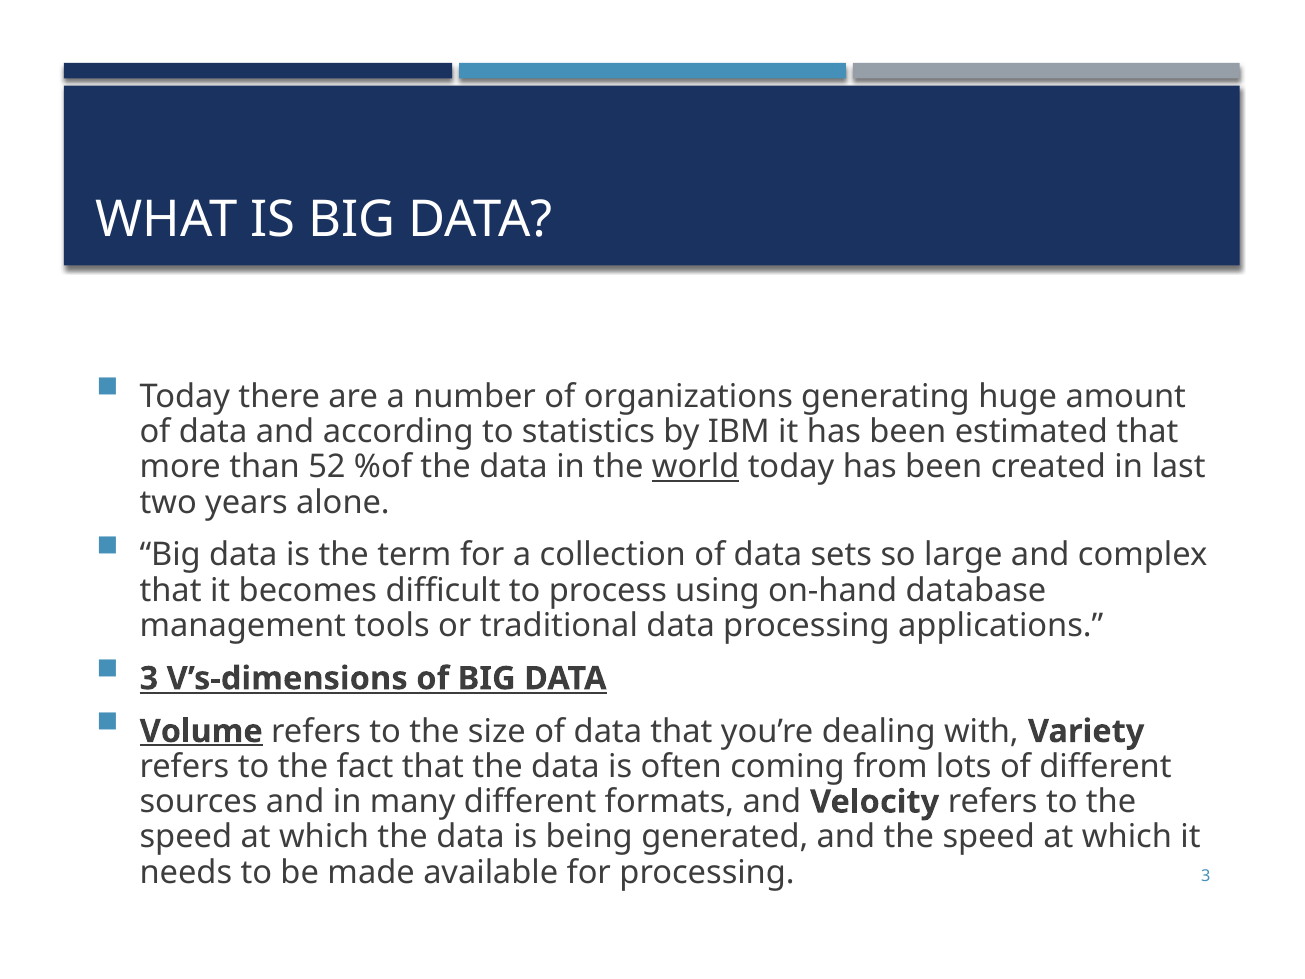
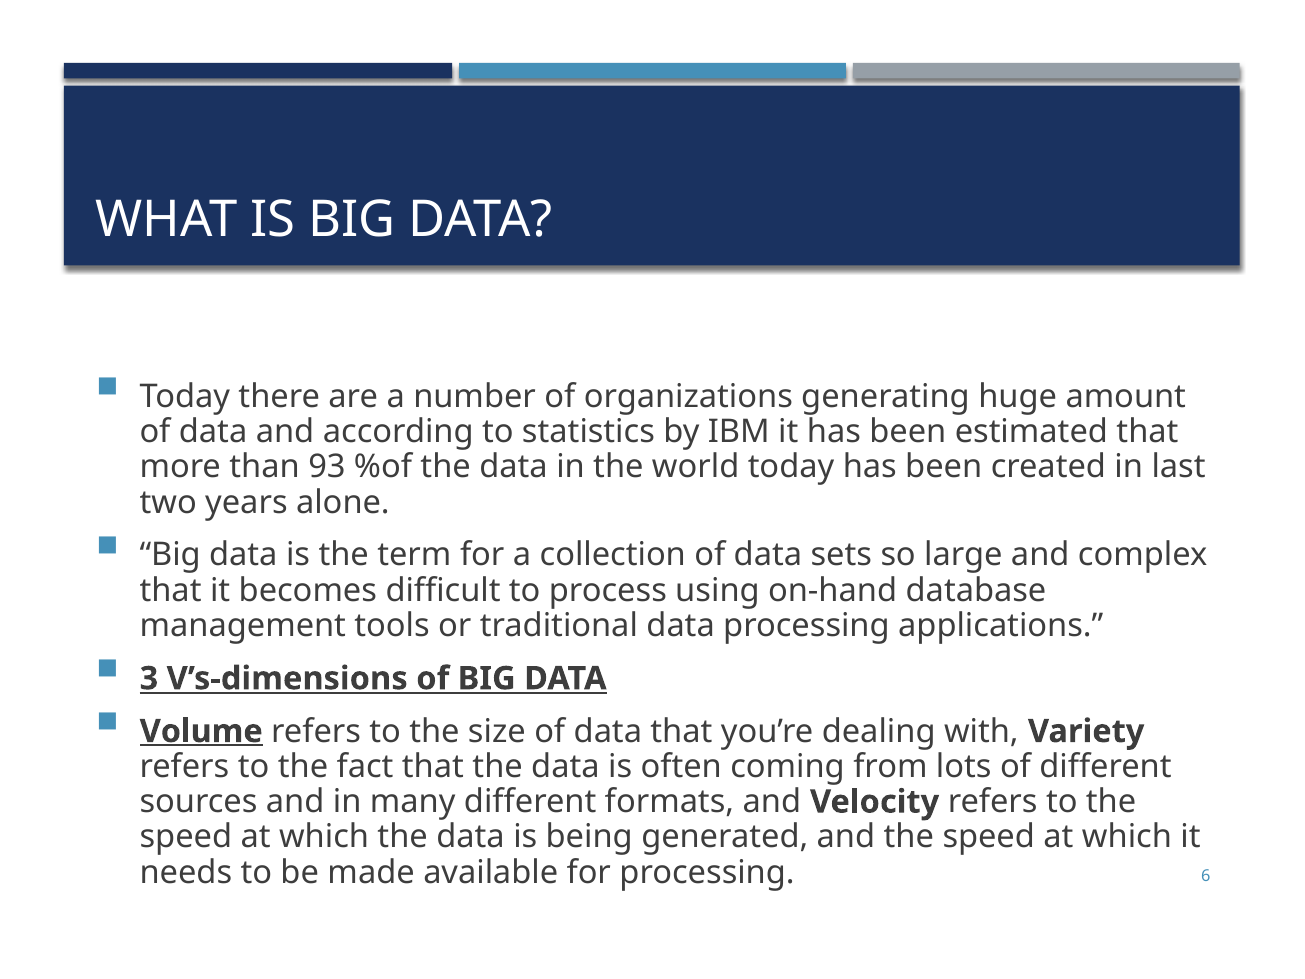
52: 52 -> 93
world underline: present -> none
processing 3: 3 -> 6
